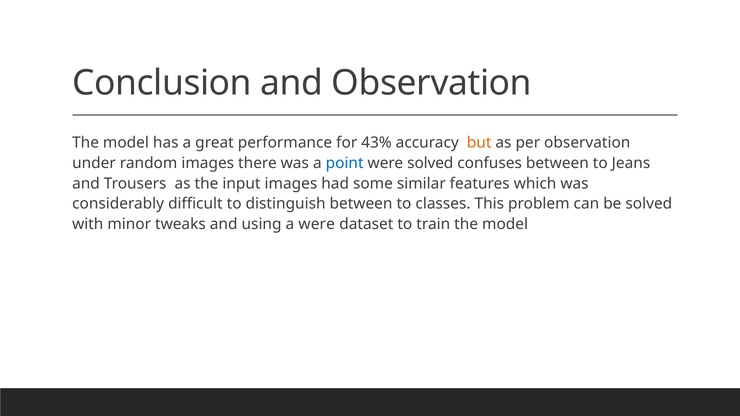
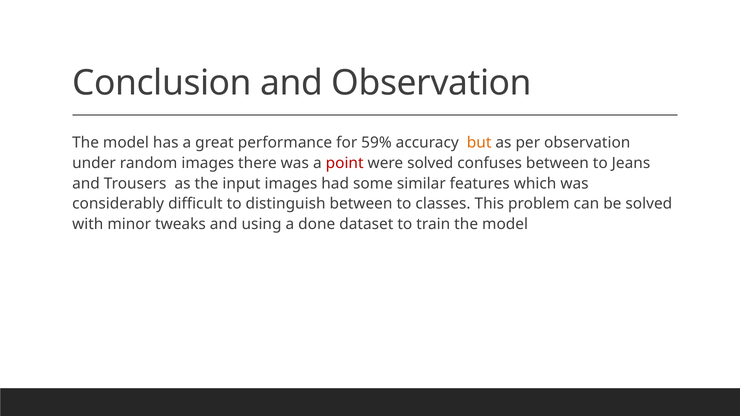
43%: 43% -> 59%
point colour: blue -> red
a were: were -> done
